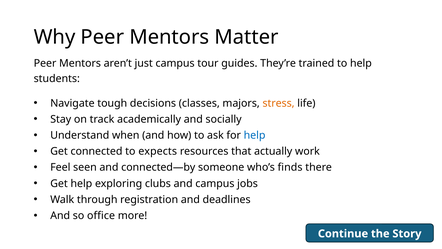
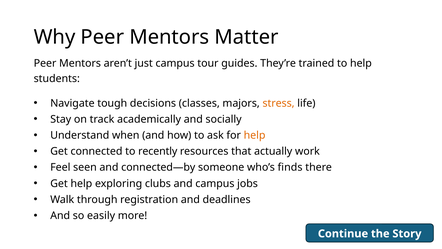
help at (255, 135) colour: blue -> orange
expects: expects -> recently
office: office -> easily
